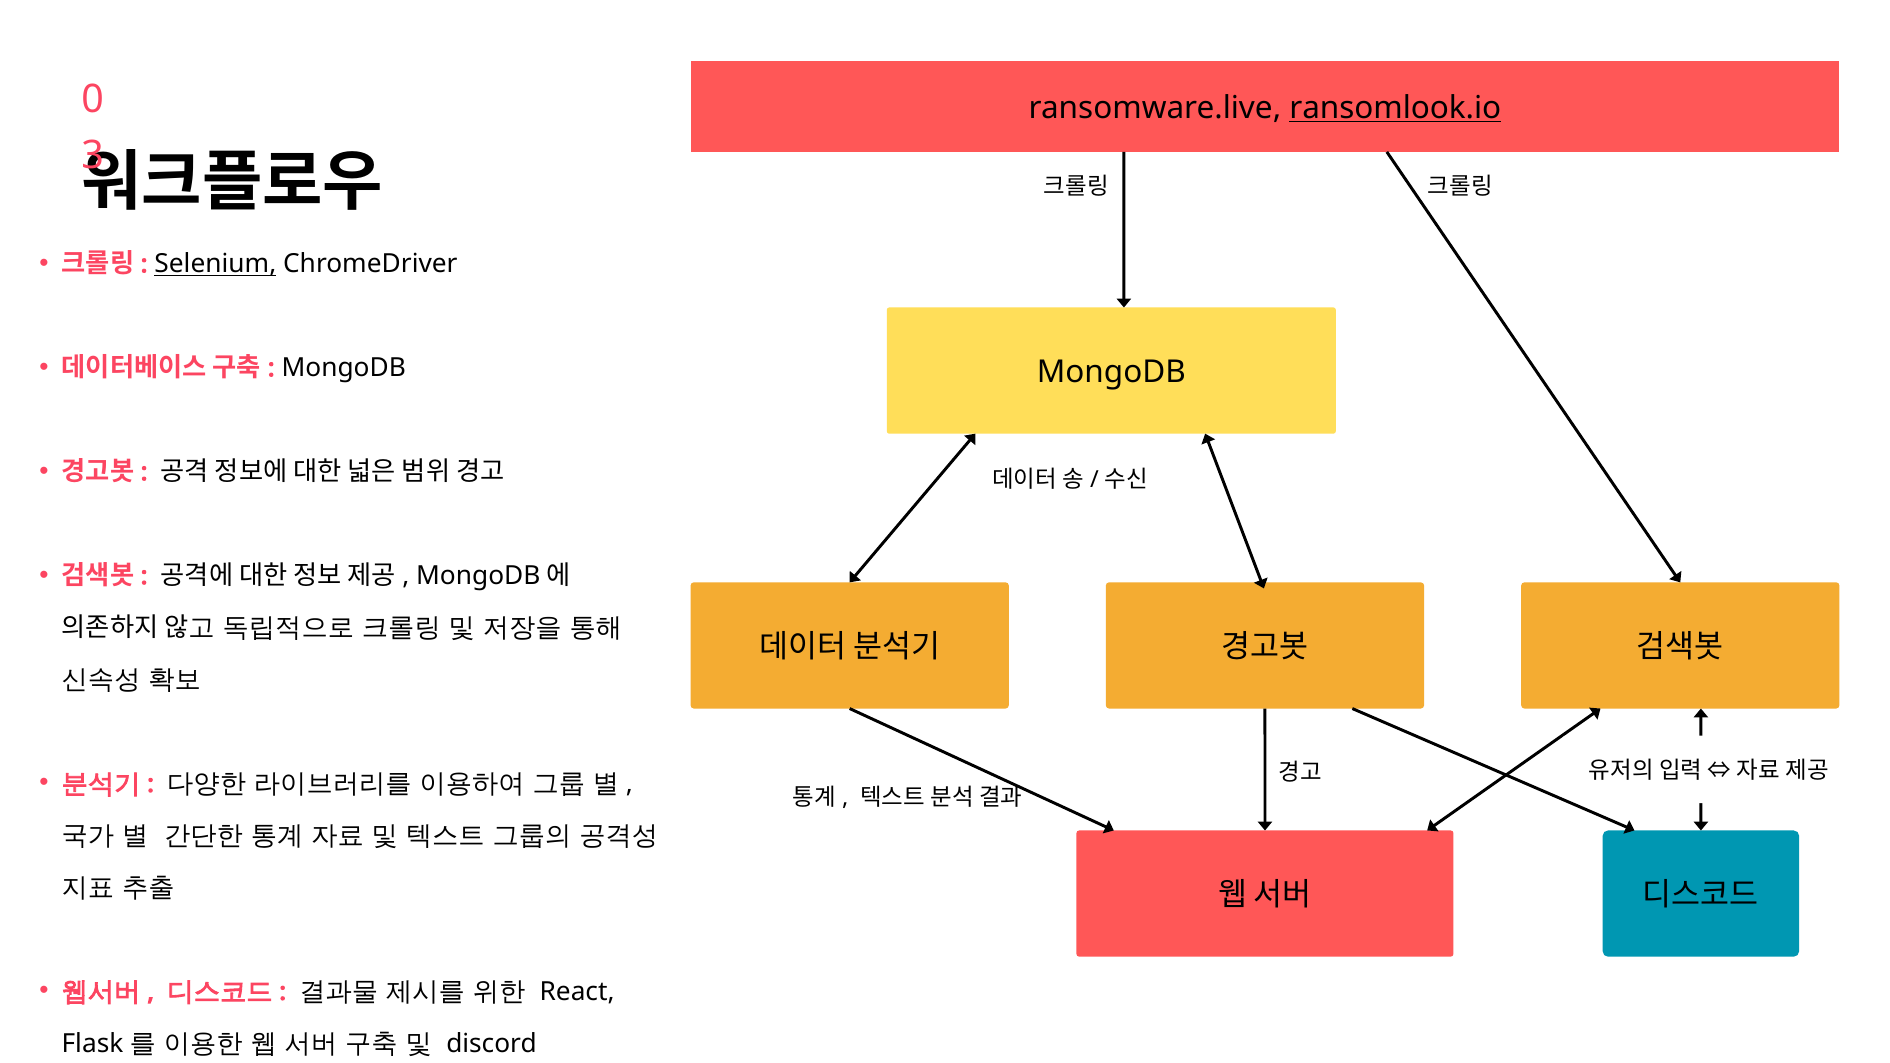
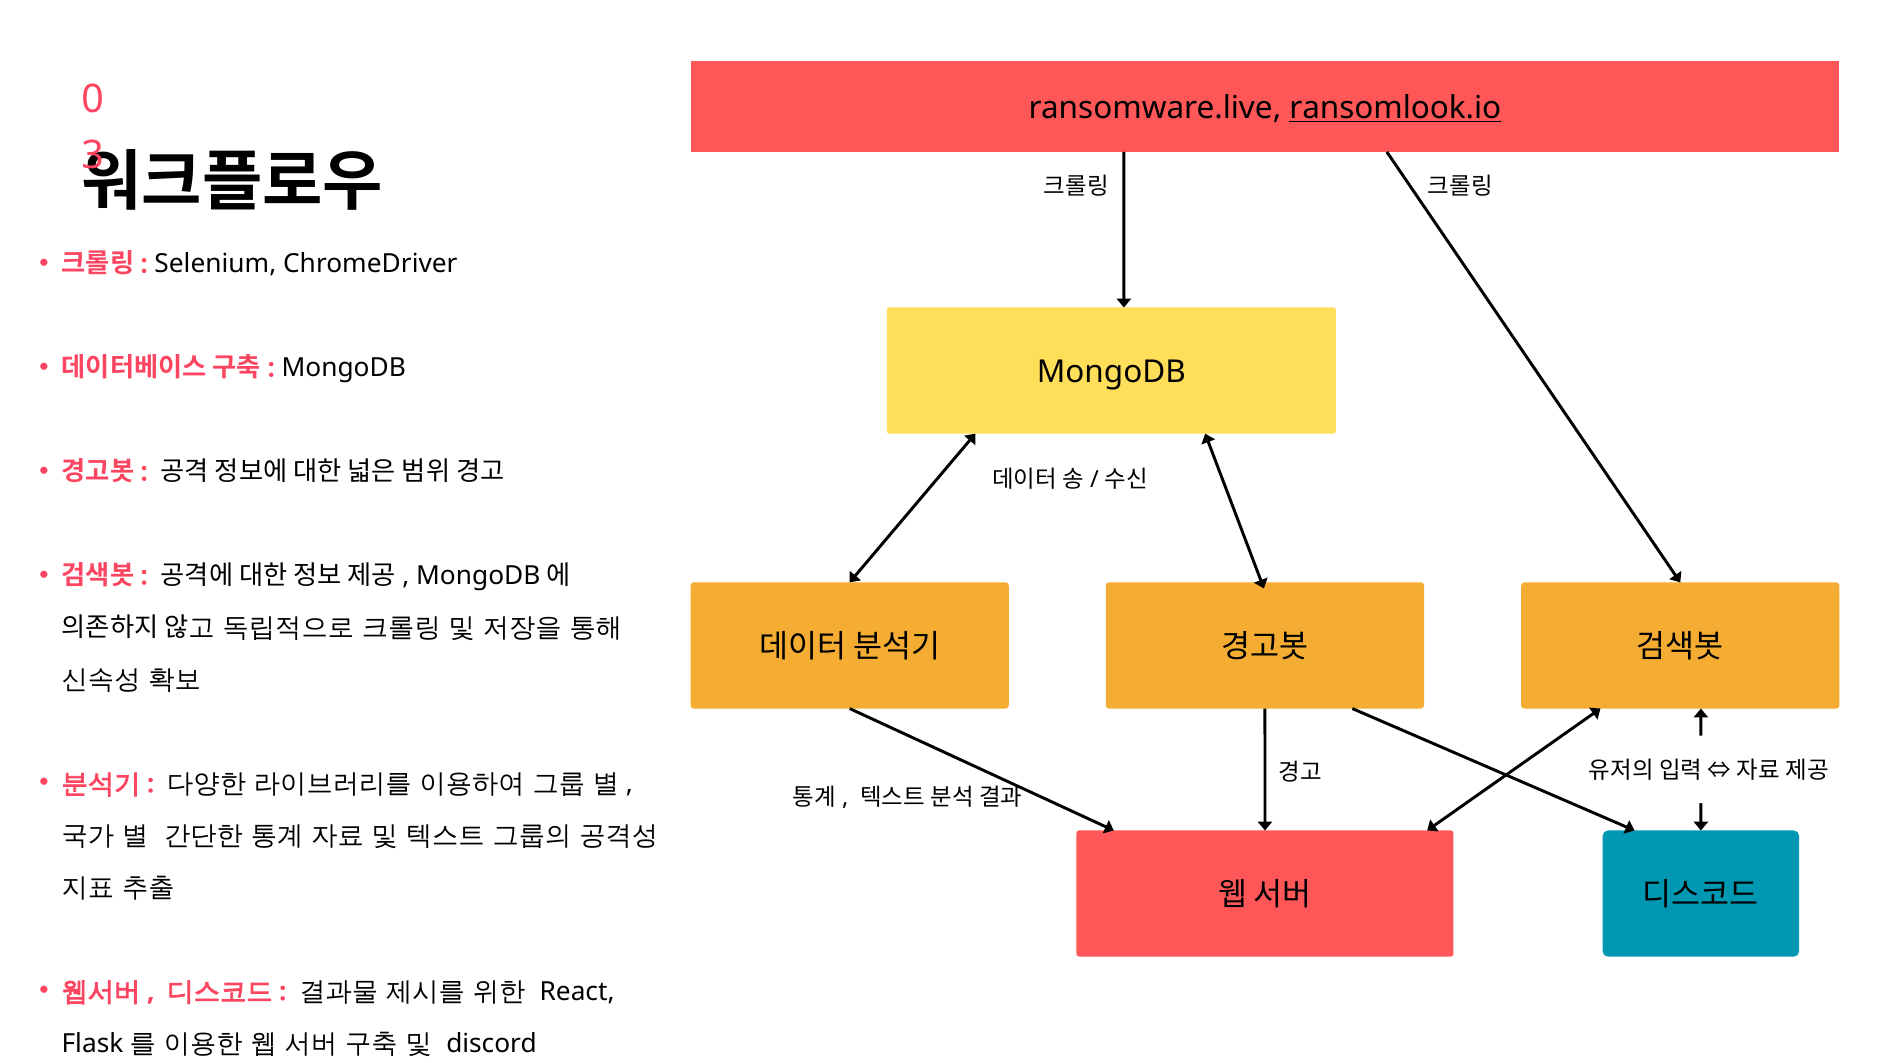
Selenium underline: present -> none
